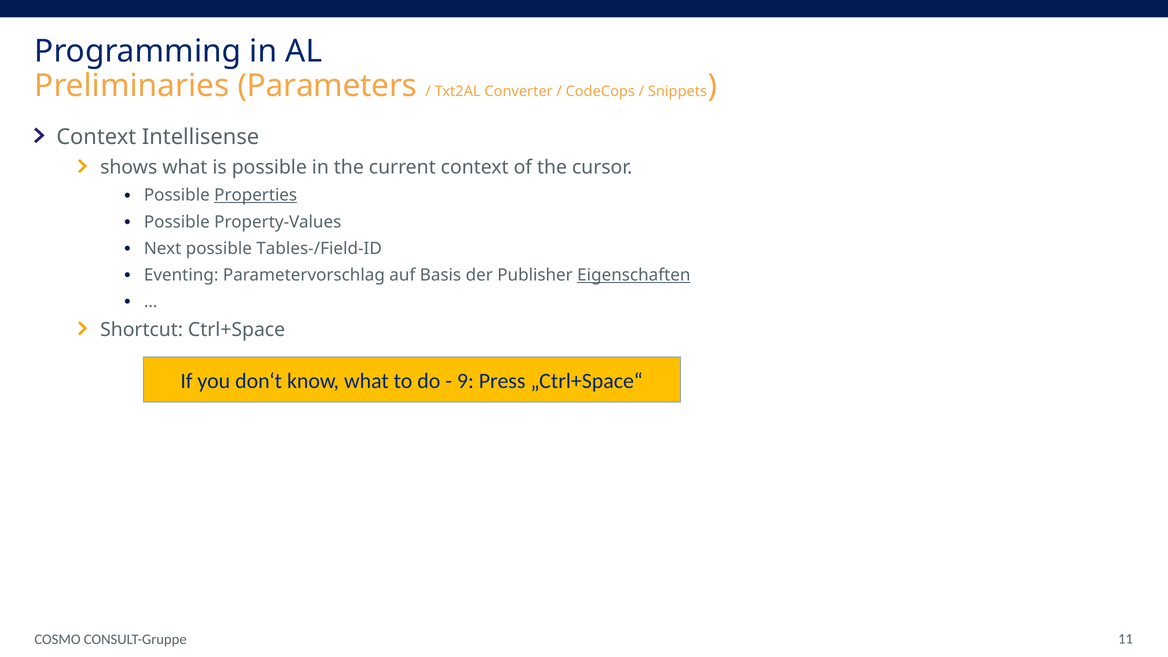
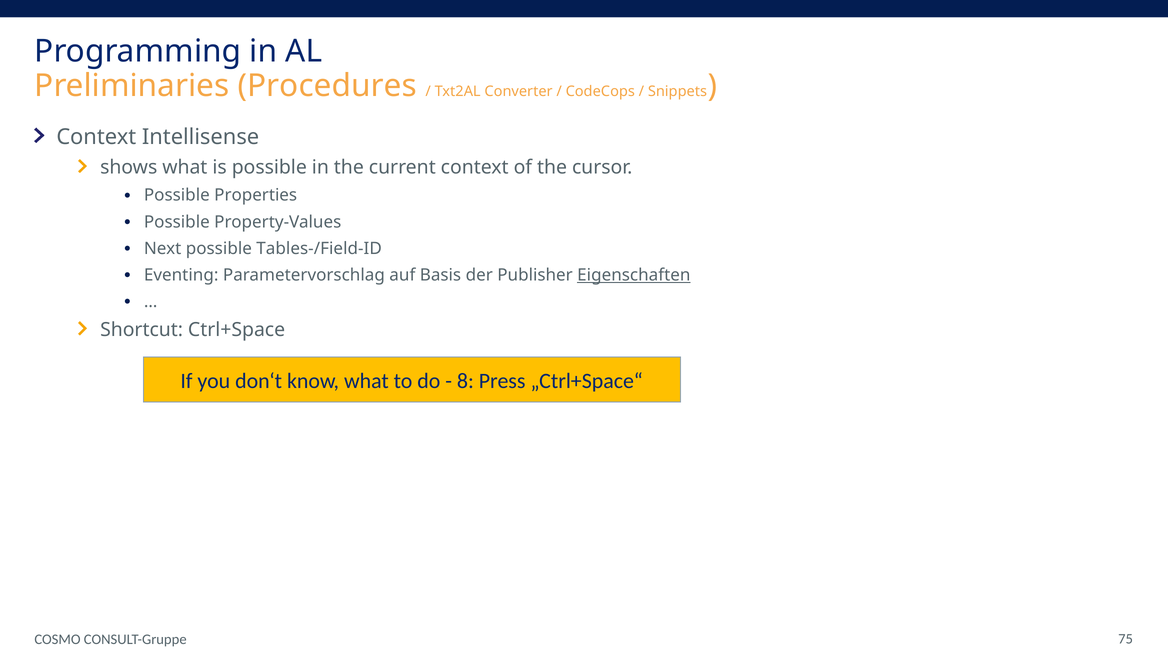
Parameters: Parameters -> Procedures
Properties underline: present -> none
9: 9 -> 8
11: 11 -> 75
